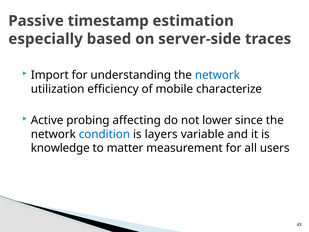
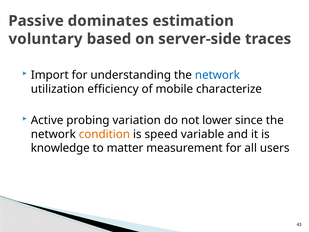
timestamp: timestamp -> dominates
especially: especially -> voluntary
affecting: affecting -> variation
condition colour: blue -> orange
layers: layers -> speed
